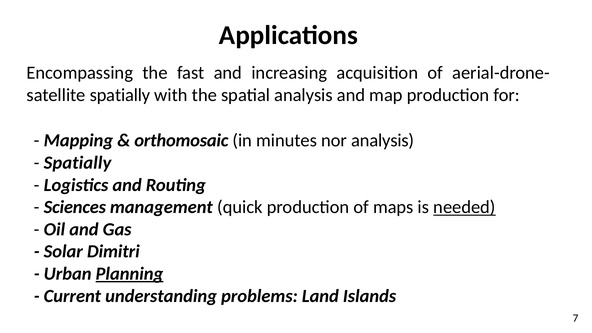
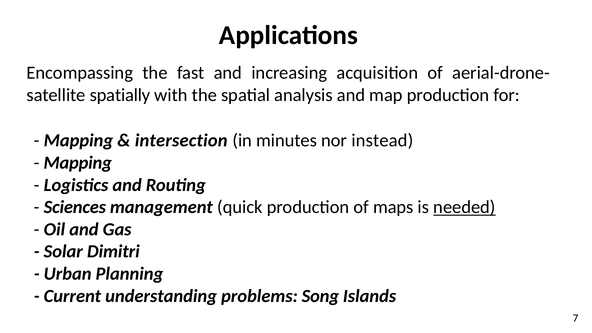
orthomosaic: orthomosaic -> intersection
nor analysis: analysis -> instead
Spatially at (78, 163): Spatially -> Mapping
Planning underline: present -> none
Land: Land -> Song
